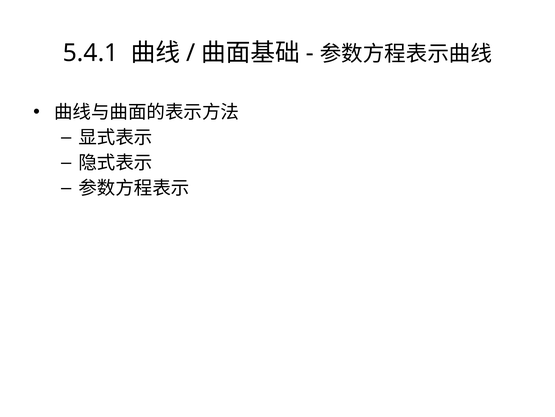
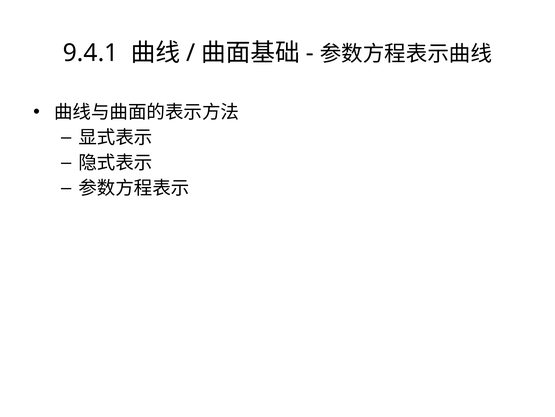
5.4.1: 5.4.1 -> 9.4.1
